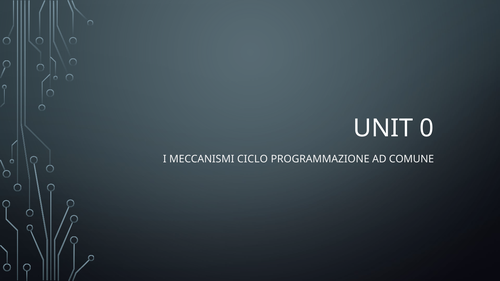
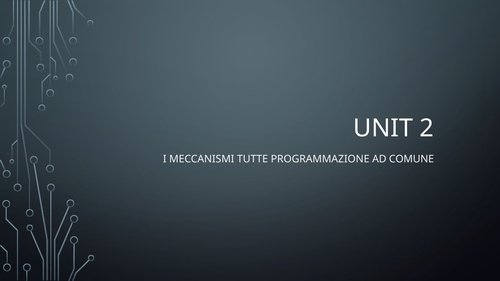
0: 0 -> 2
CICLO: CICLO -> TUTTE
